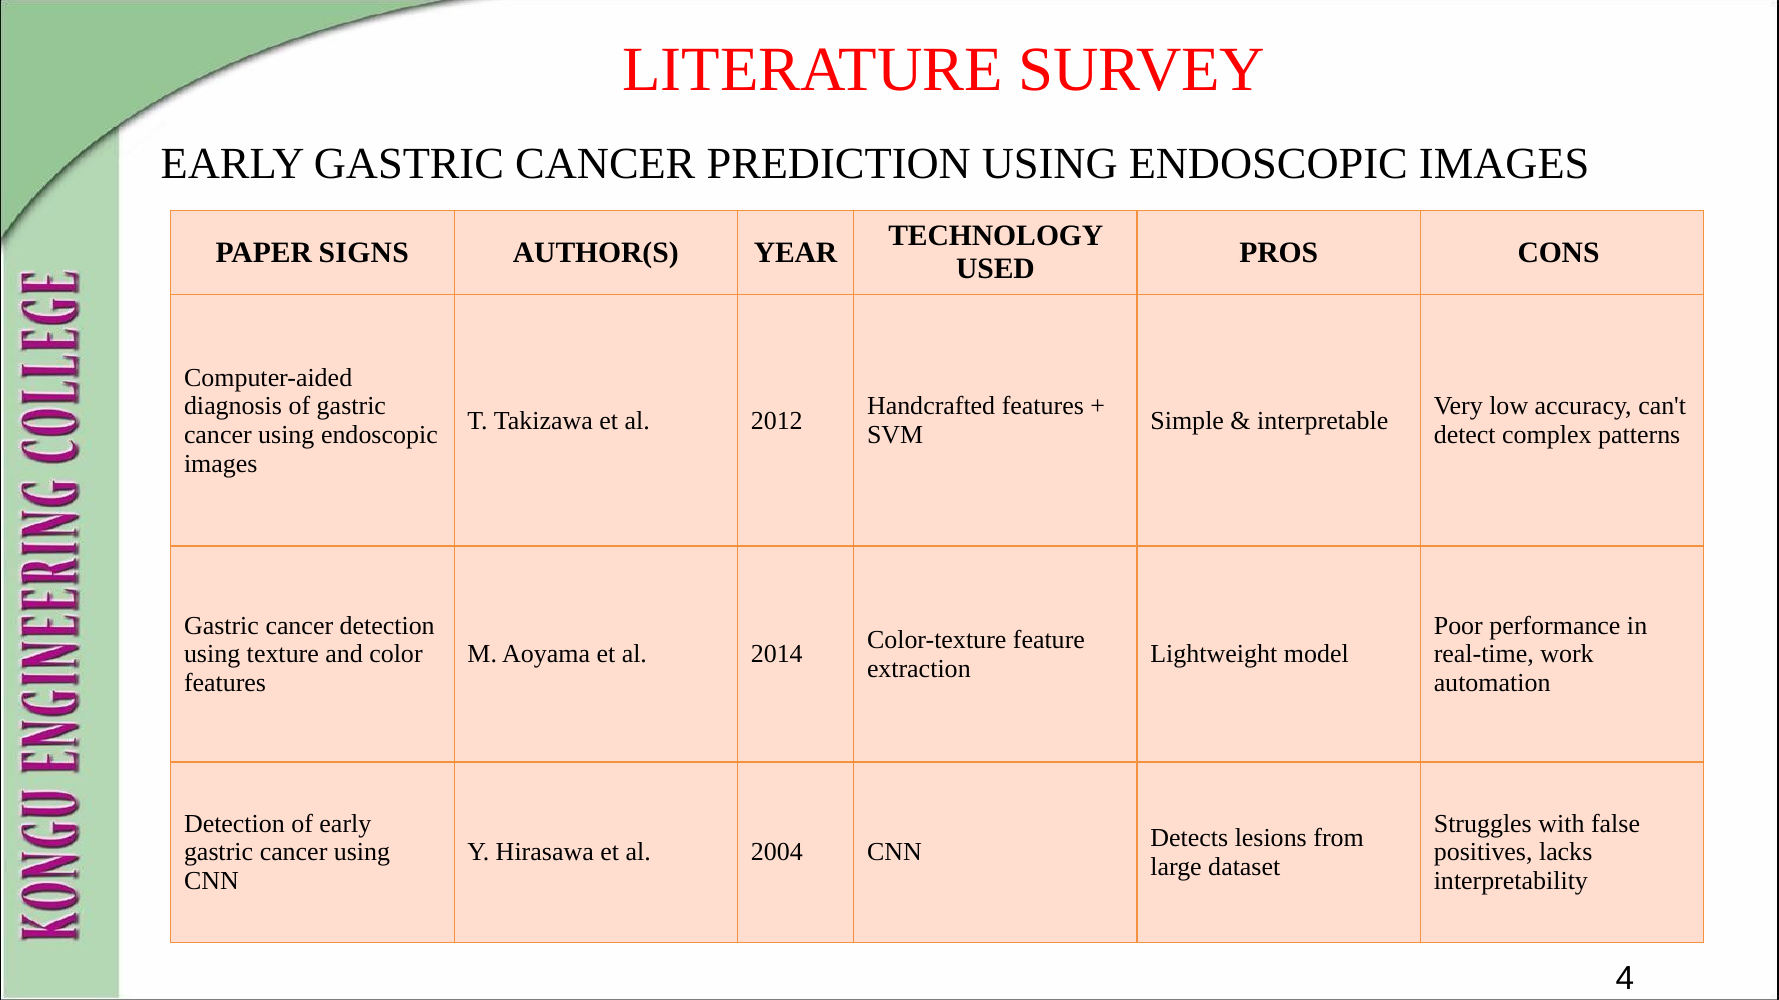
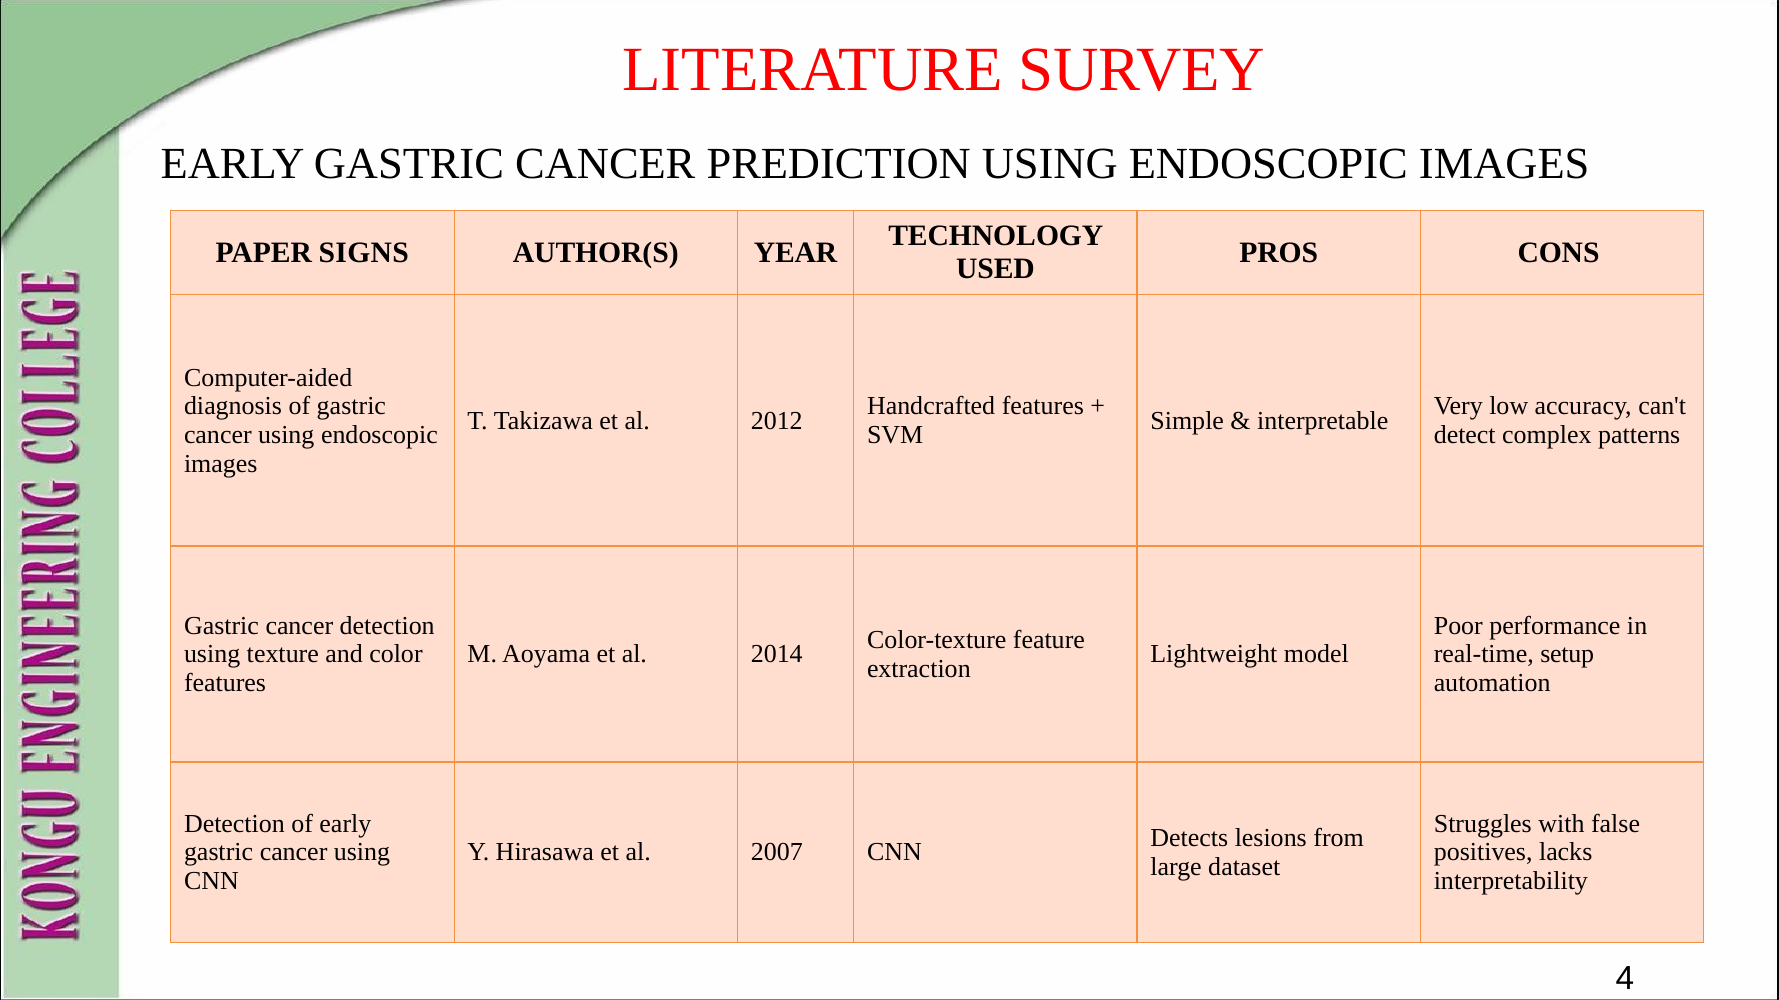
work: work -> setup
2004: 2004 -> 2007
